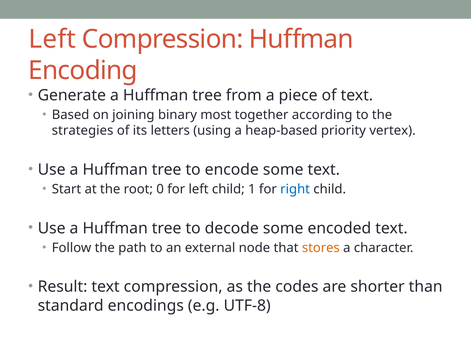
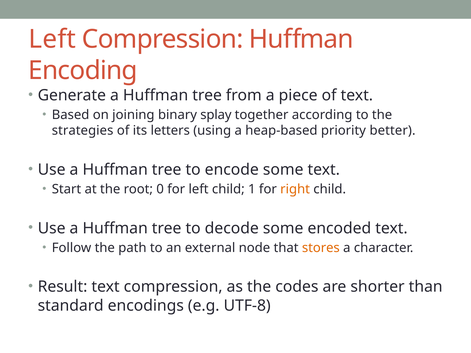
most: most -> splay
vertex: vertex -> better
right colour: blue -> orange
